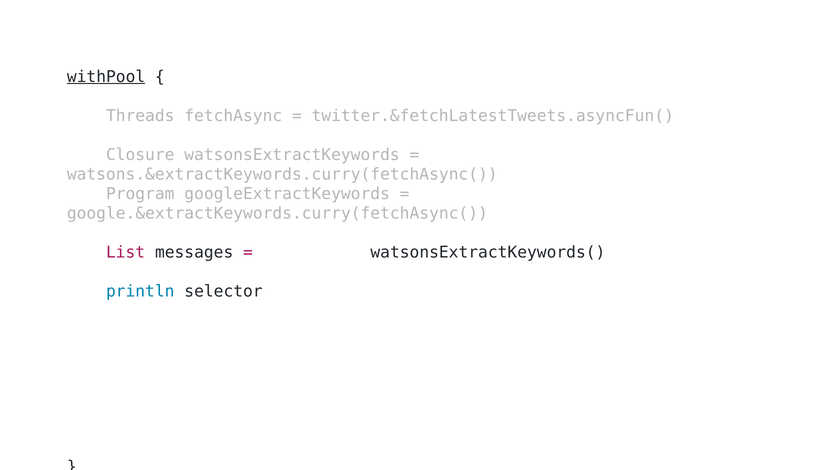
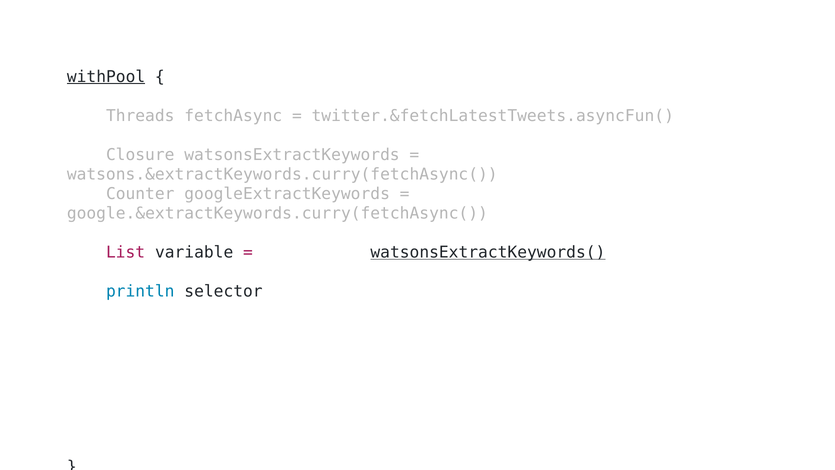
Program: Program -> Counter
messages: messages -> variable
watsonsExtractKeywords( underline: none -> present
